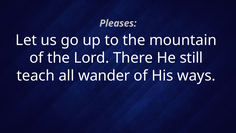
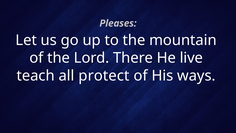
still: still -> live
wander: wander -> protect
